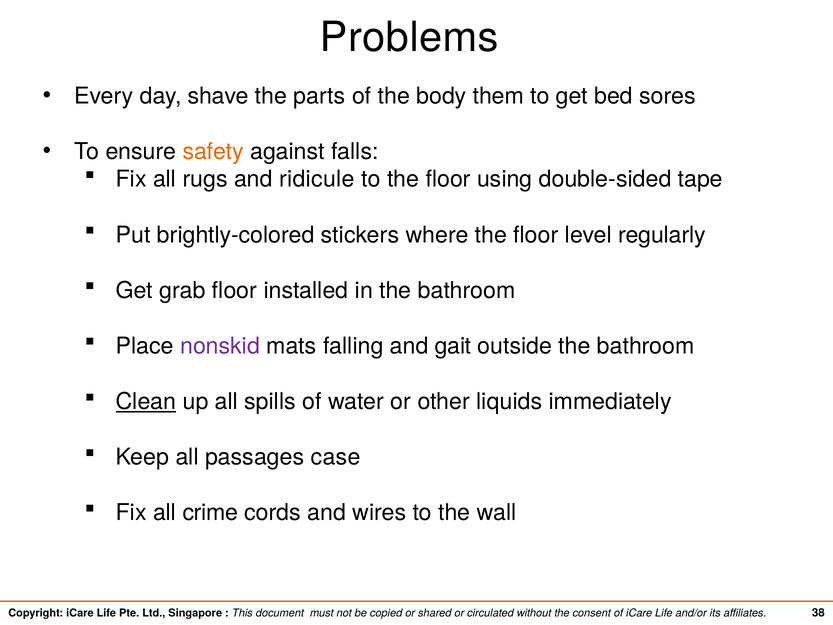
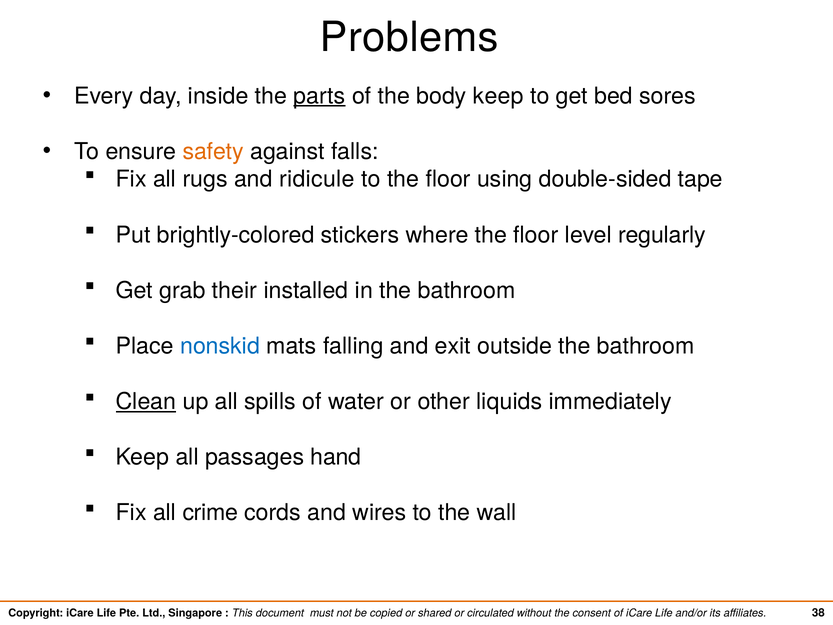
shave: shave -> inside
parts underline: none -> present
body them: them -> keep
grab floor: floor -> their
nonskid colour: purple -> blue
gait: gait -> exit
case: case -> hand
